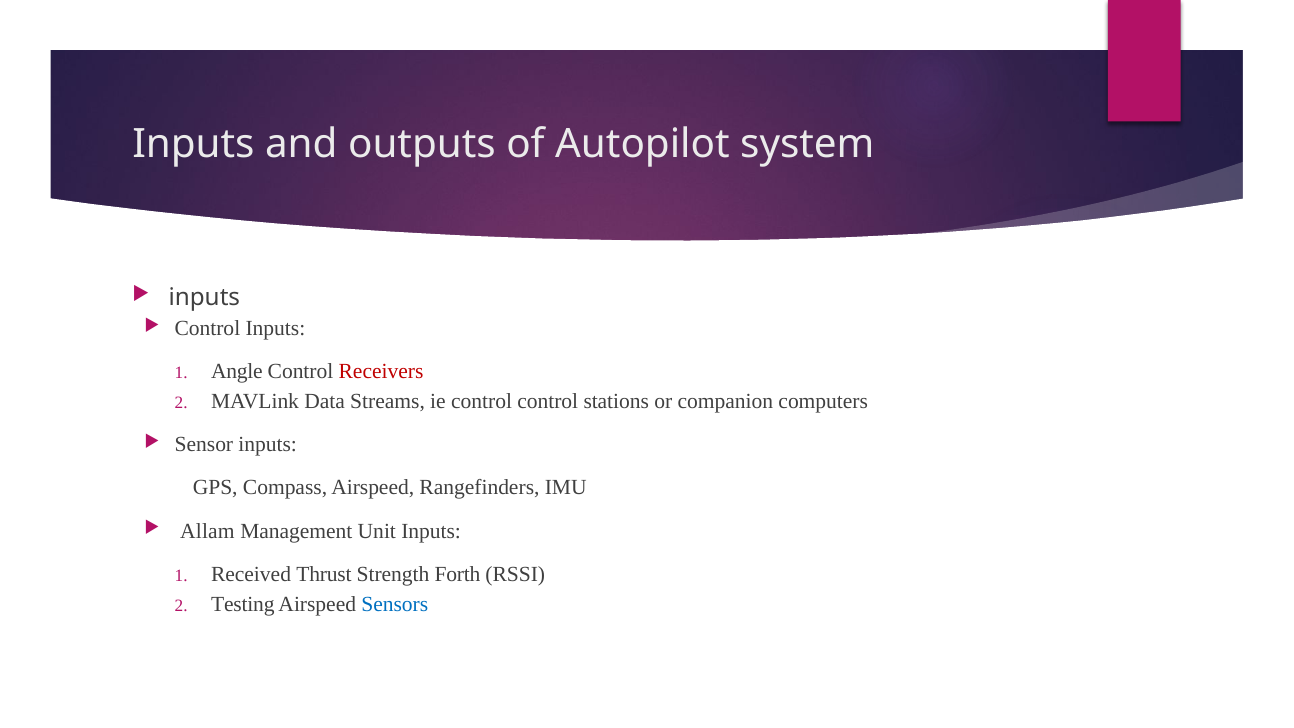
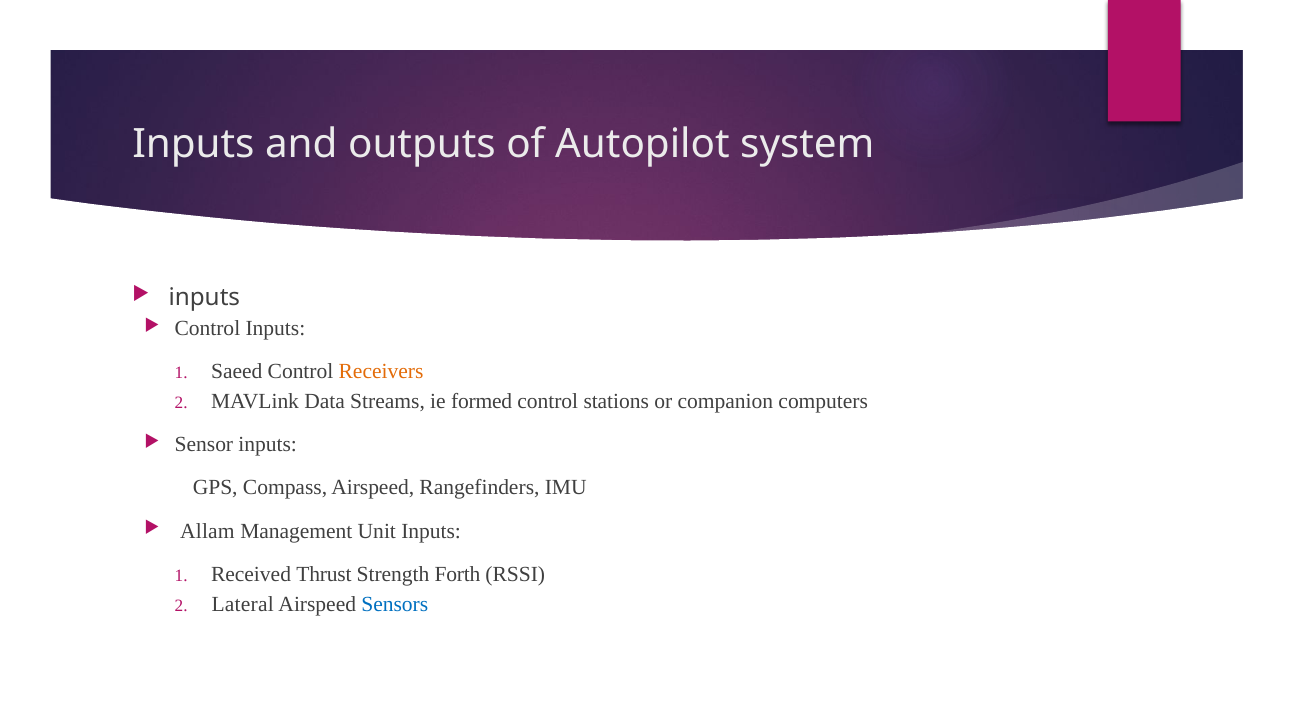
Angle: Angle -> Saeed
Receivers colour: red -> orange
ie control: control -> formed
Testing: Testing -> Lateral
